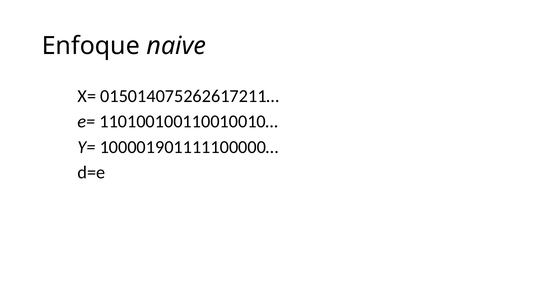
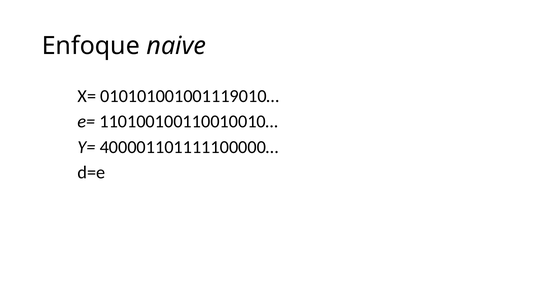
015014075262617211…: 015014075262617211… -> 010101001001119010…
100001901111100000…: 100001901111100000… -> 400001101111100000…
